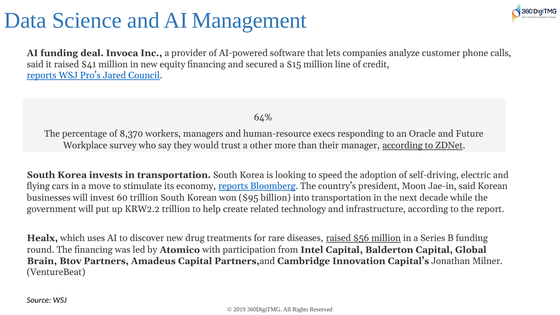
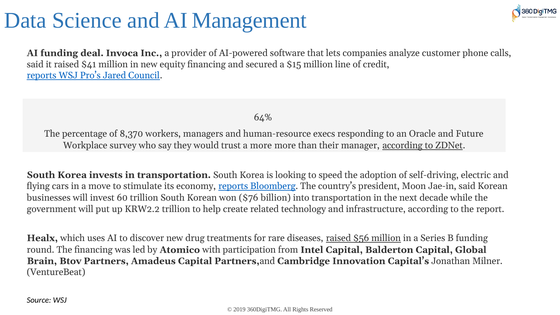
a other: other -> more
$95: $95 -> $76
